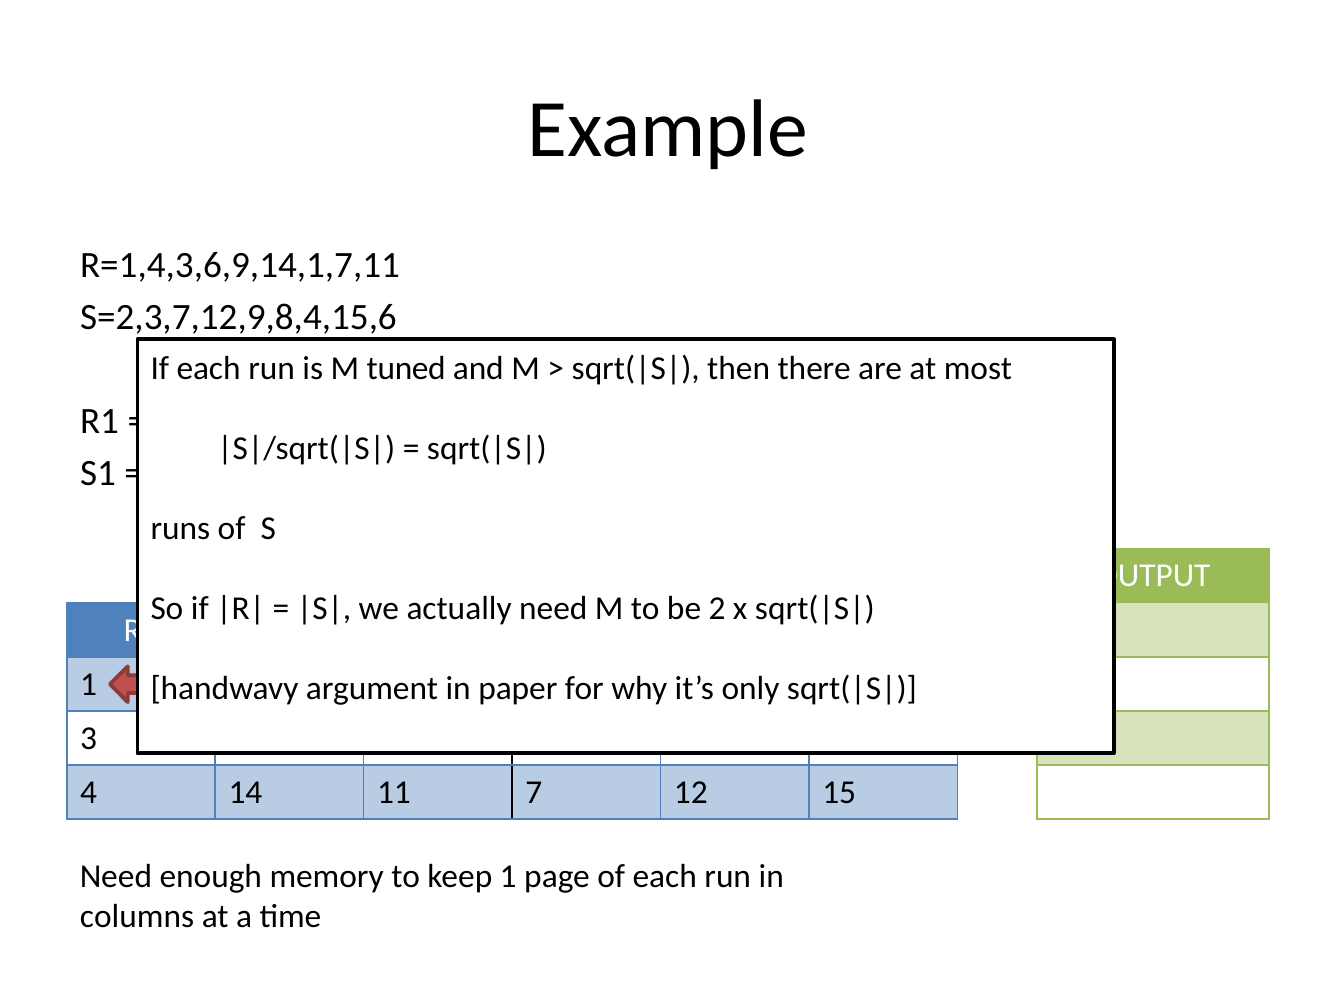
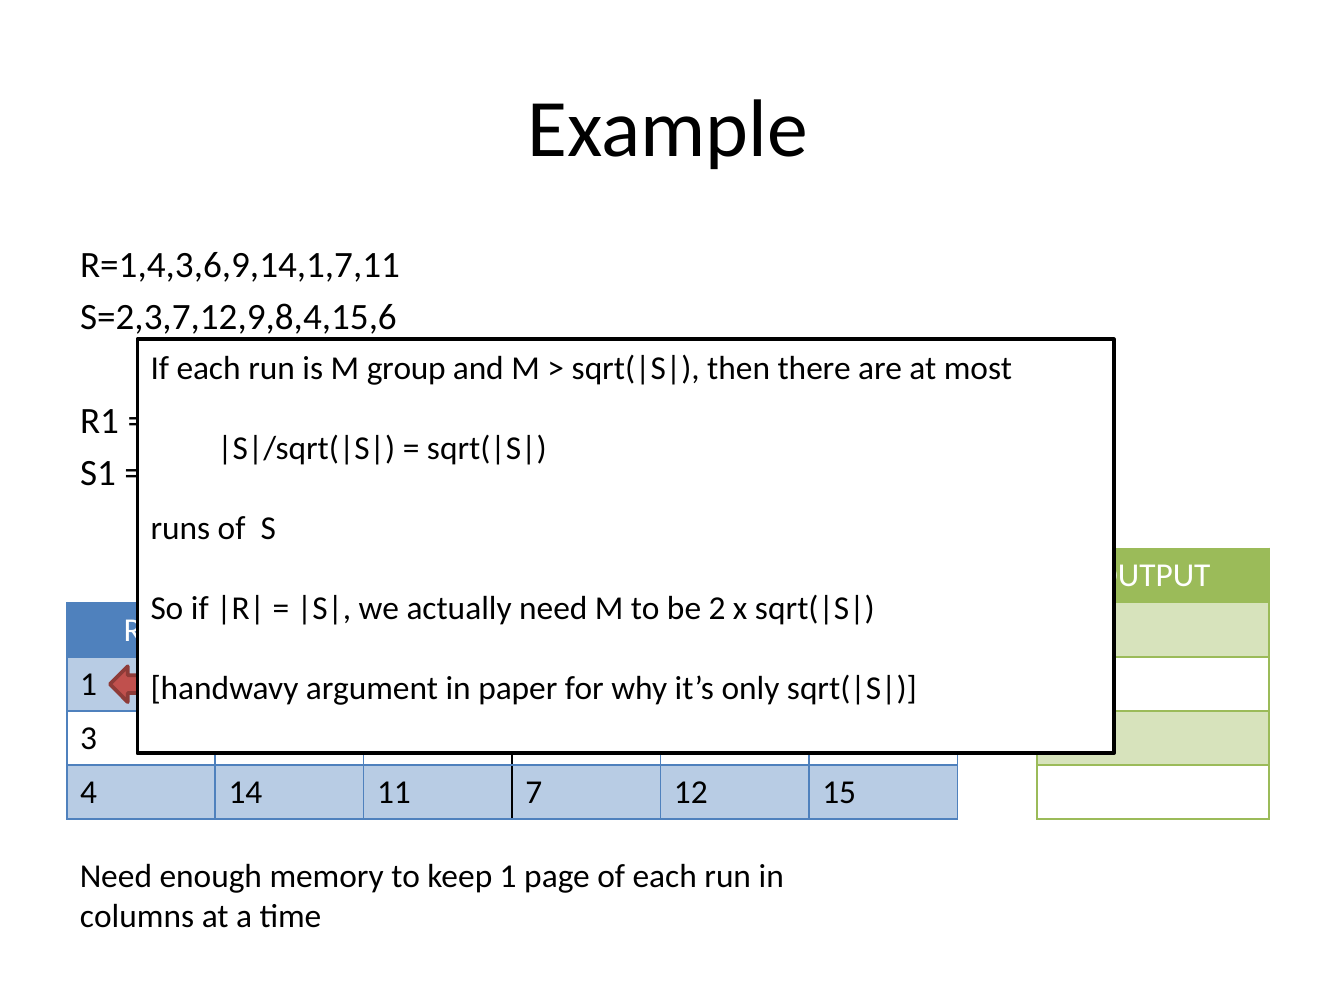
tuned: tuned -> group
